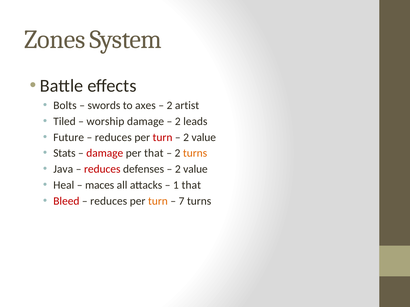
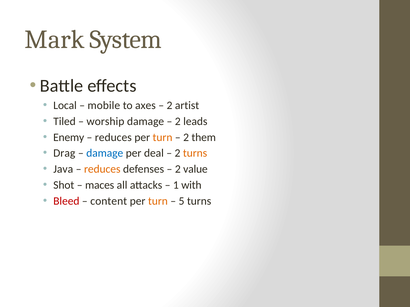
Zones: Zones -> Mark
Bolts: Bolts -> Local
swords: swords -> mobile
Future: Future -> Enemy
turn at (163, 137) colour: red -> orange
value at (204, 137): value -> them
Stats: Stats -> Drag
damage at (105, 153) colour: red -> blue
per that: that -> deal
reduces at (102, 169) colour: red -> orange
Heal: Heal -> Shot
1 that: that -> with
reduces at (109, 201): reduces -> content
7: 7 -> 5
